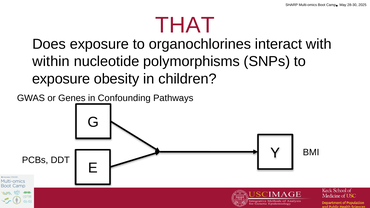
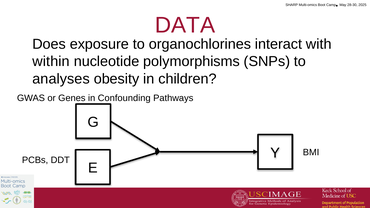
THAT: THAT -> DATA
exposure at (61, 79): exposure -> analyses
